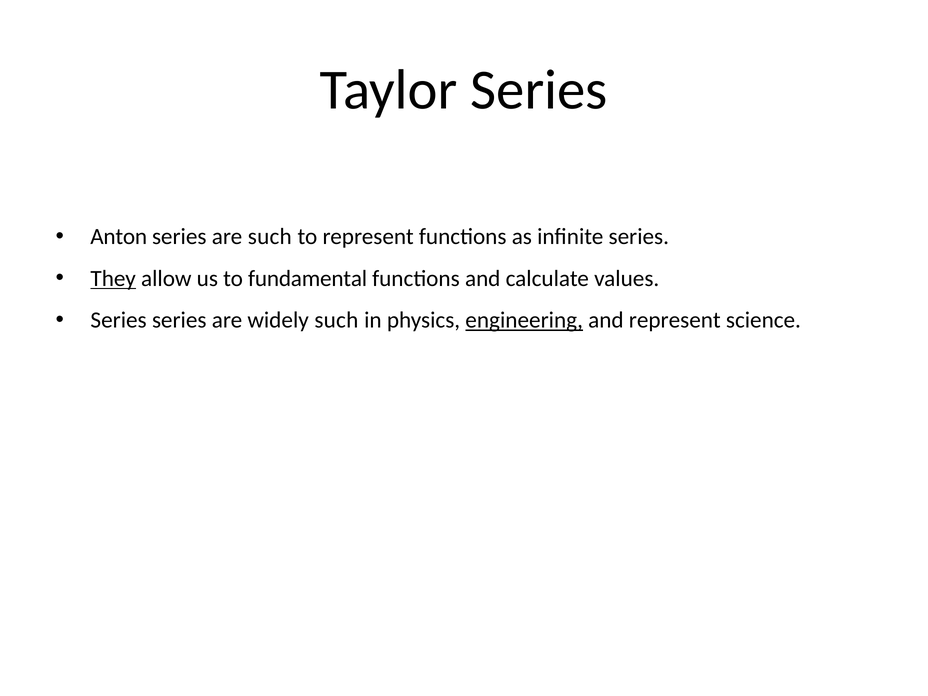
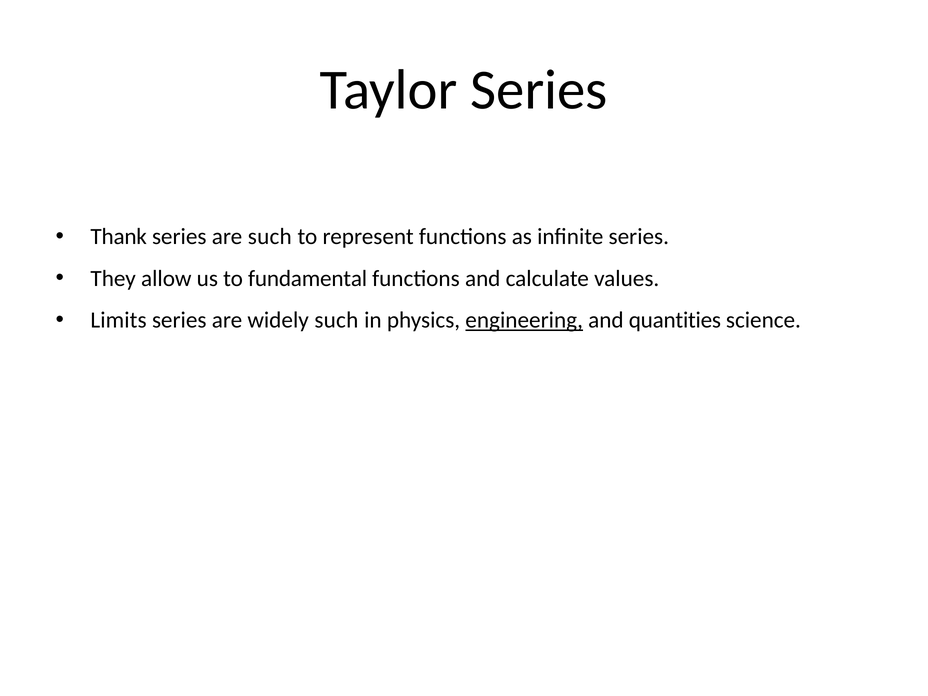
Anton: Anton -> Thank
They underline: present -> none
Series at (119, 320): Series -> Limits
and represent: represent -> quantities
